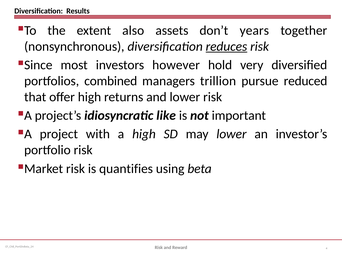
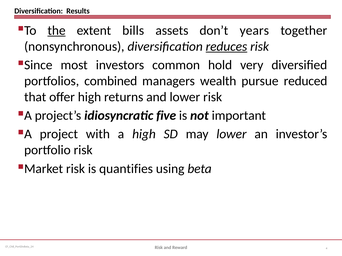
the underline: none -> present
also: also -> bills
however: however -> common
trillion: trillion -> wealth
like: like -> five
